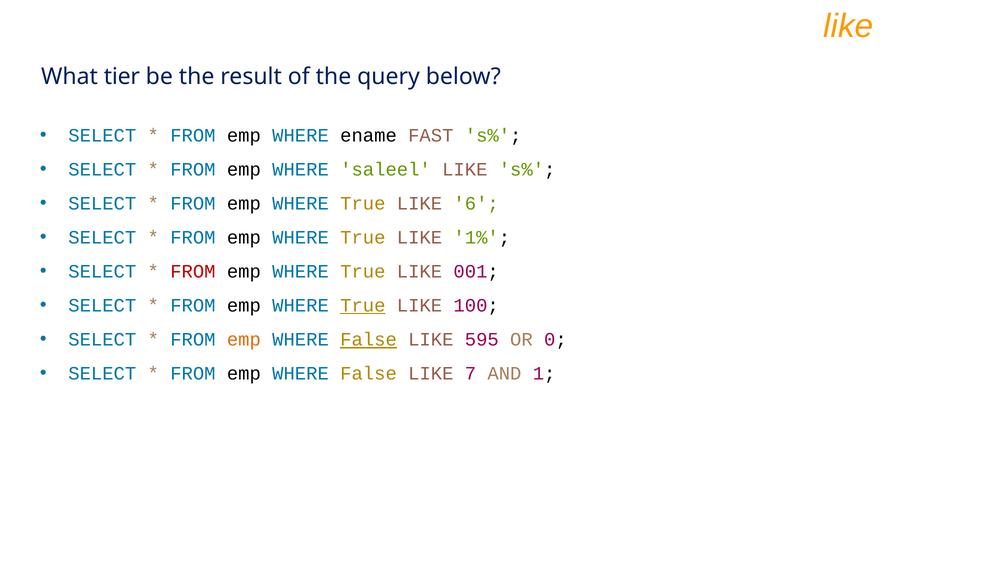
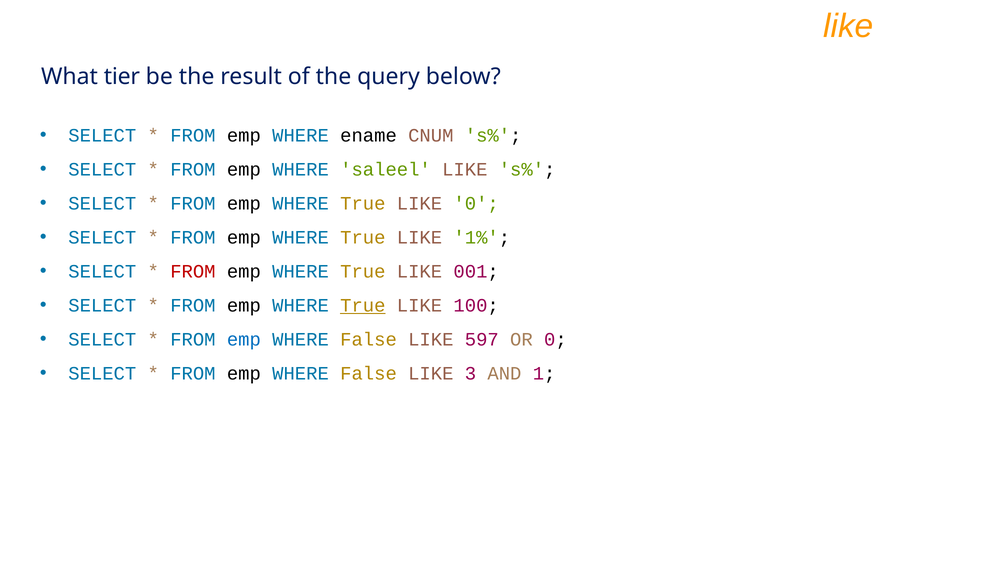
FAST: FAST -> CNUM
LIKE 6: 6 -> 0
emp at (244, 339) colour: orange -> blue
False at (369, 339) underline: present -> none
595: 595 -> 597
7: 7 -> 3
